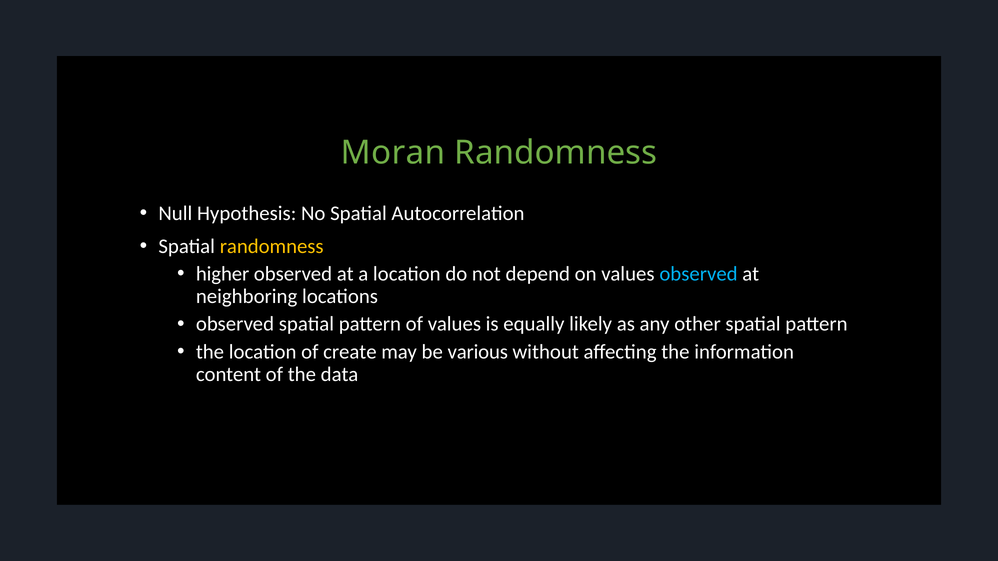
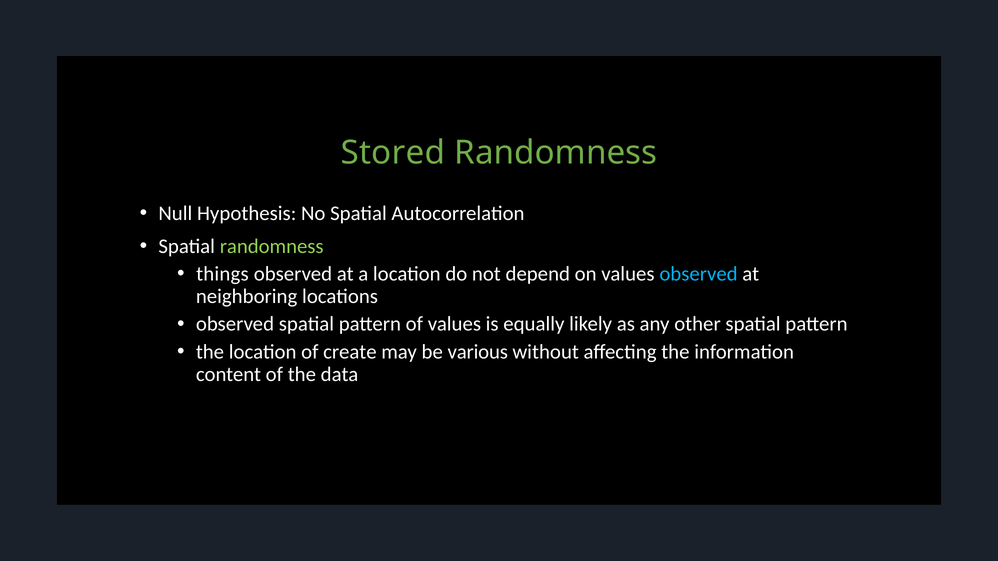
Moran: Moran -> Stored
randomness at (272, 246) colour: yellow -> light green
higher: higher -> things
